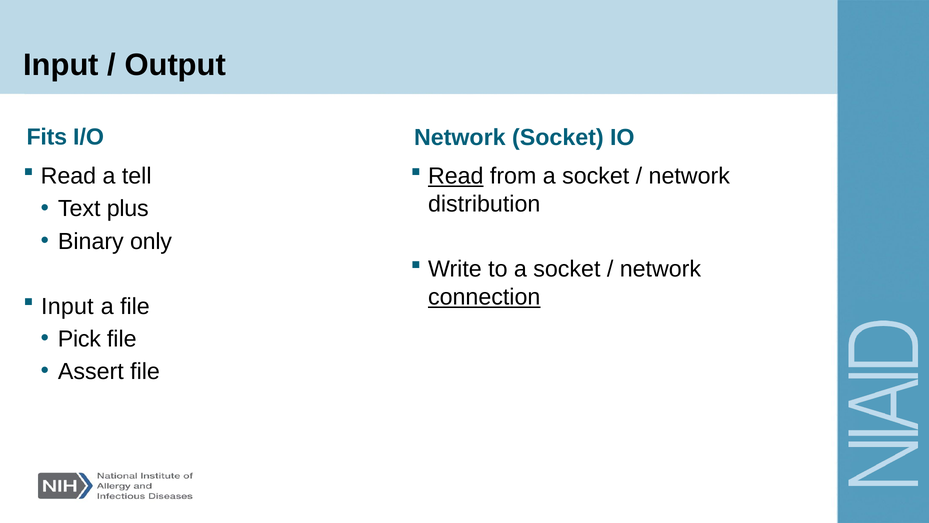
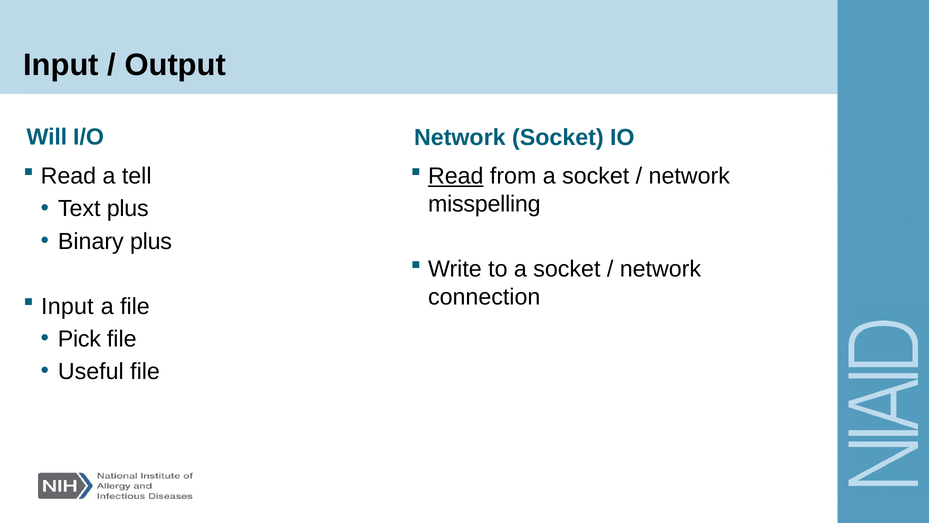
Fits: Fits -> Will
distribution: distribution -> misspelling
Binary only: only -> plus
connection underline: present -> none
Assert: Assert -> Useful
